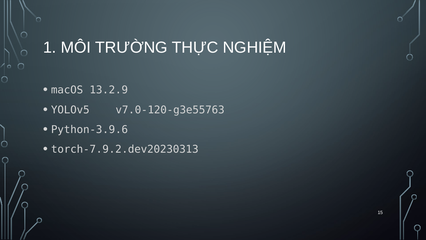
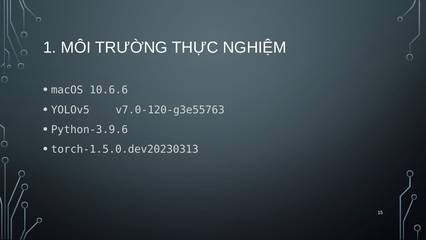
13.2.9: 13.2.9 -> 10.6.6
torch-7.9.2.dev20230313: torch-7.9.2.dev20230313 -> torch-1.5.0.dev20230313
